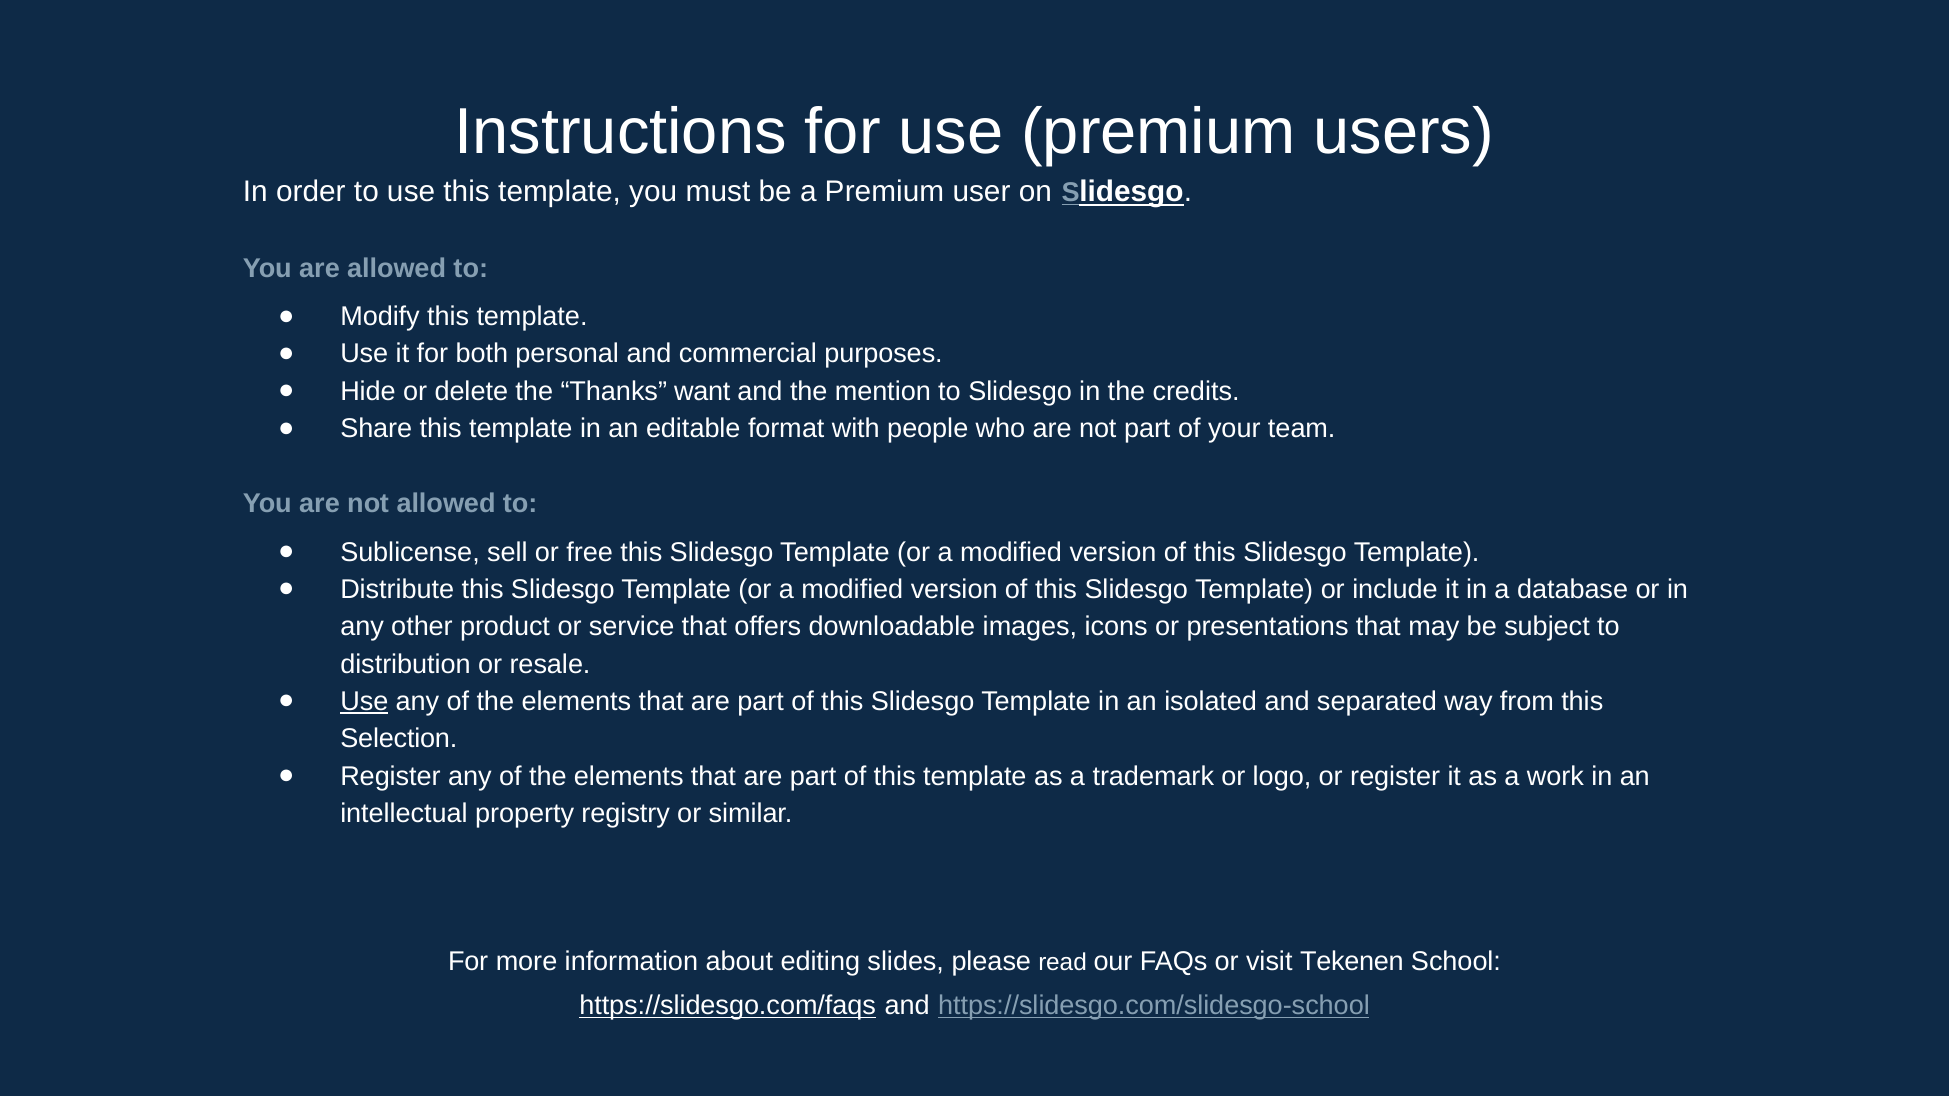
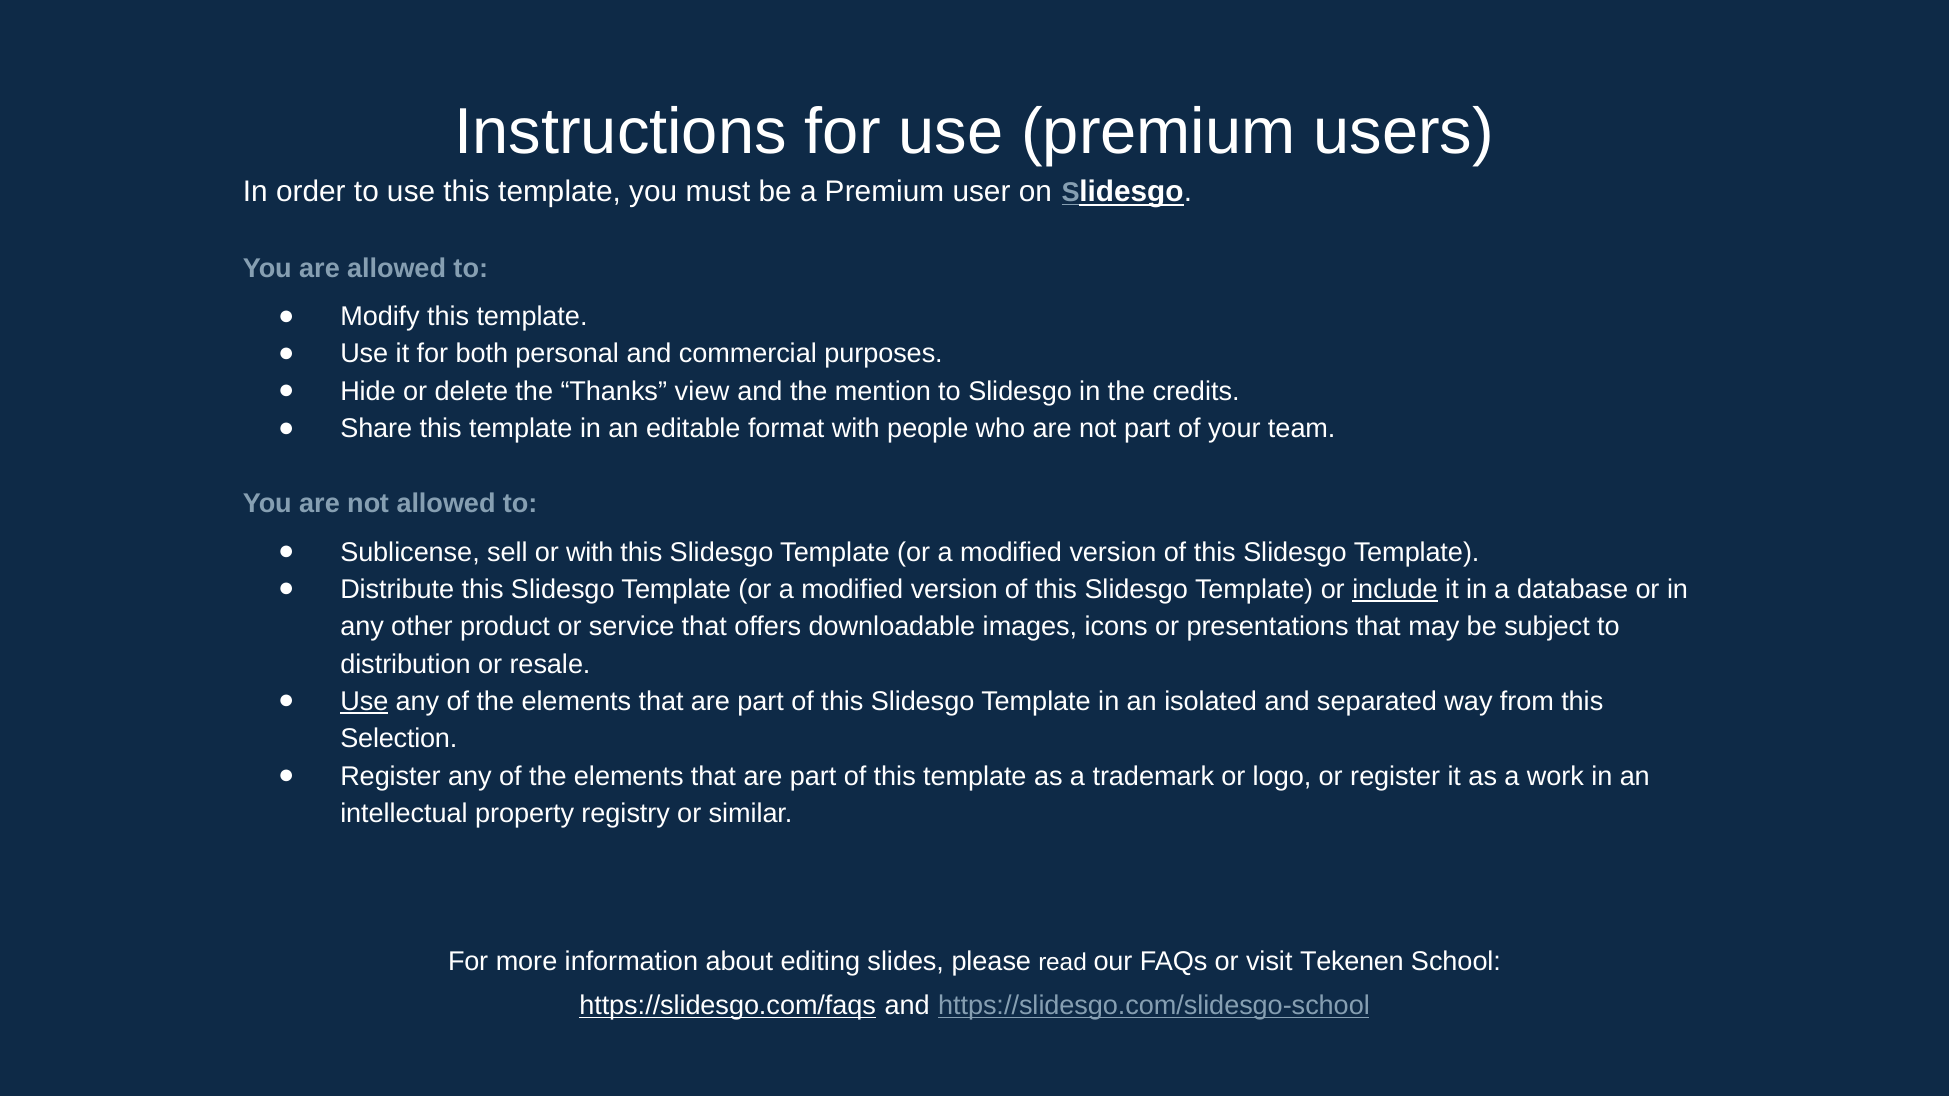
want: want -> view
or free: free -> with
include underline: none -> present
